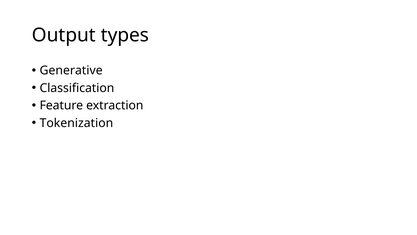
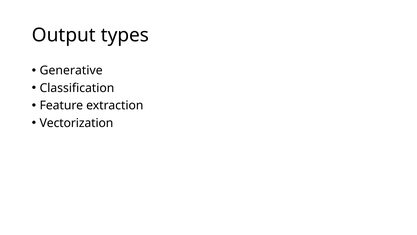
Tokenization: Tokenization -> Vectorization
